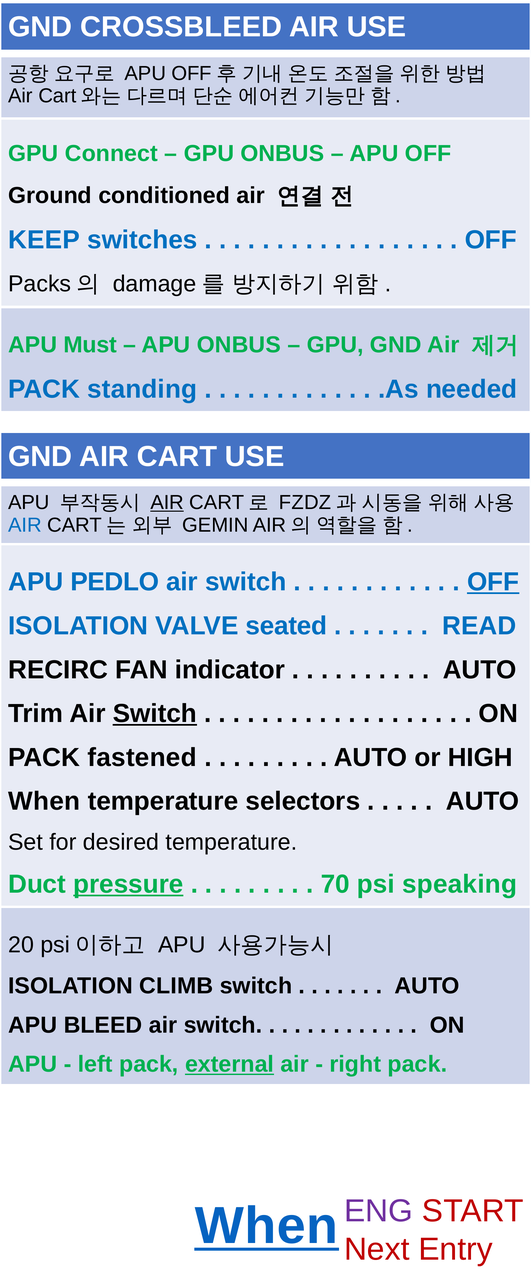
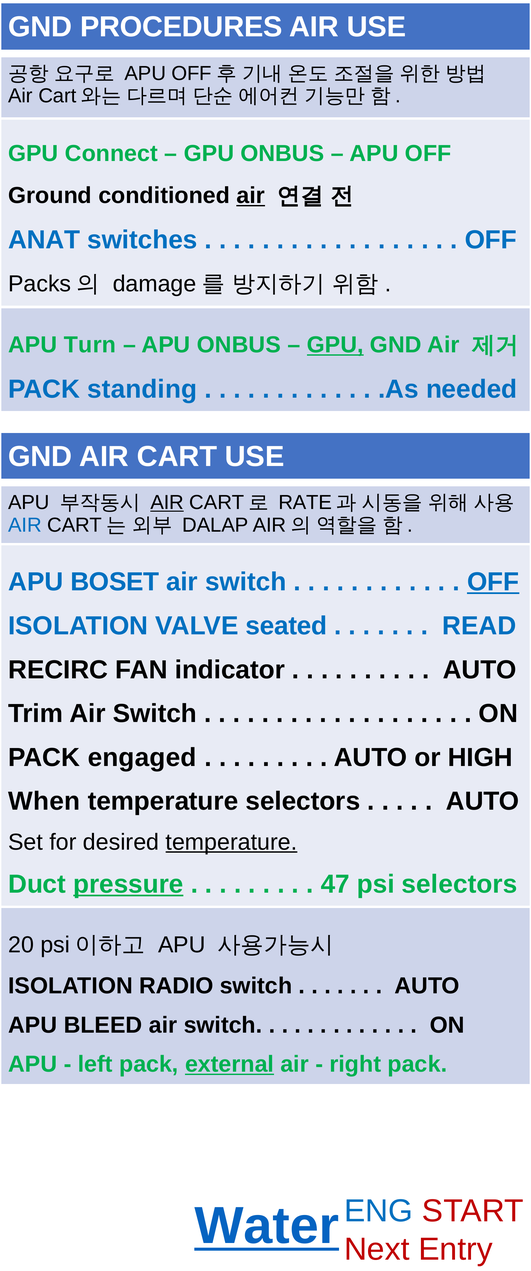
CROSSBLEED: CROSSBLEED -> PROCEDURES
air at (251, 196) underline: none -> present
KEEP: KEEP -> ANAT
Must: Must -> Turn
GPU at (335, 345) underline: none -> present
FZDZ: FZDZ -> RATE
GEMIN: GEMIN -> DALAP
PEDLO: PEDLO -> BOSET
Switch at (155, 713) underline: present -> none
fastened: fastened -> engaged
temperature at (231, 842) underline: none -> present
70: 70 -> 47
psi speaking: speaking -> selectors
CLIMB: CLIMB -> RADIO
ENG colour: purple -> blue
When at (266, 1226): When -> Water
